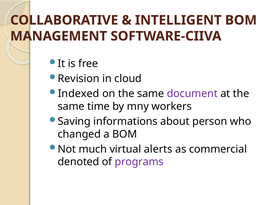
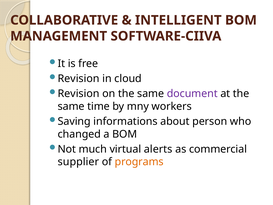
Indexed at (79, 94): Indexed -> Revision
denoted: denoted -> supplier
programs colour: purple -> orange
